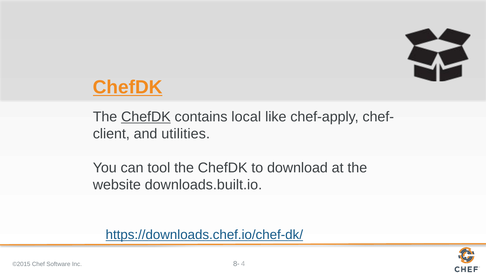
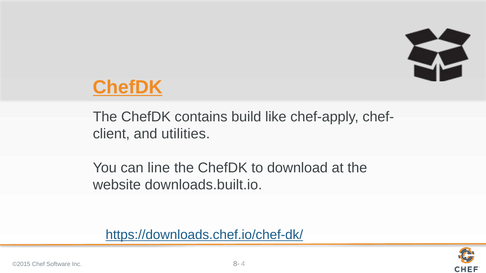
ChefDK at (146, 117) underline: present -> none
local: local -> build
tool: tool -> line
